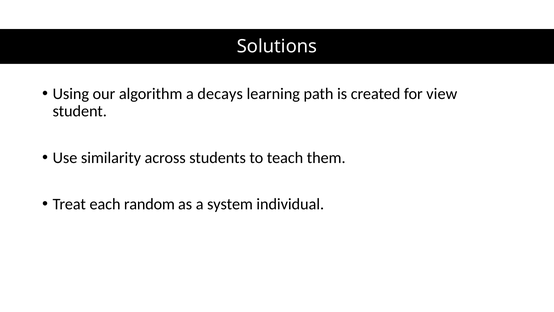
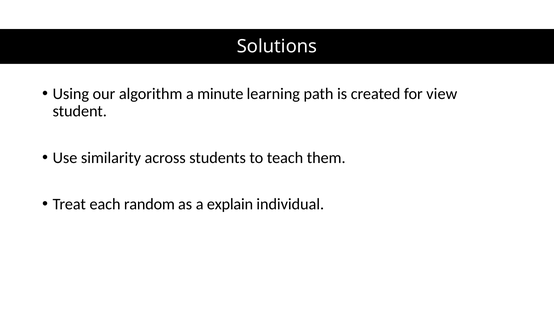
decays: decays -> minute
system: system -> explain
